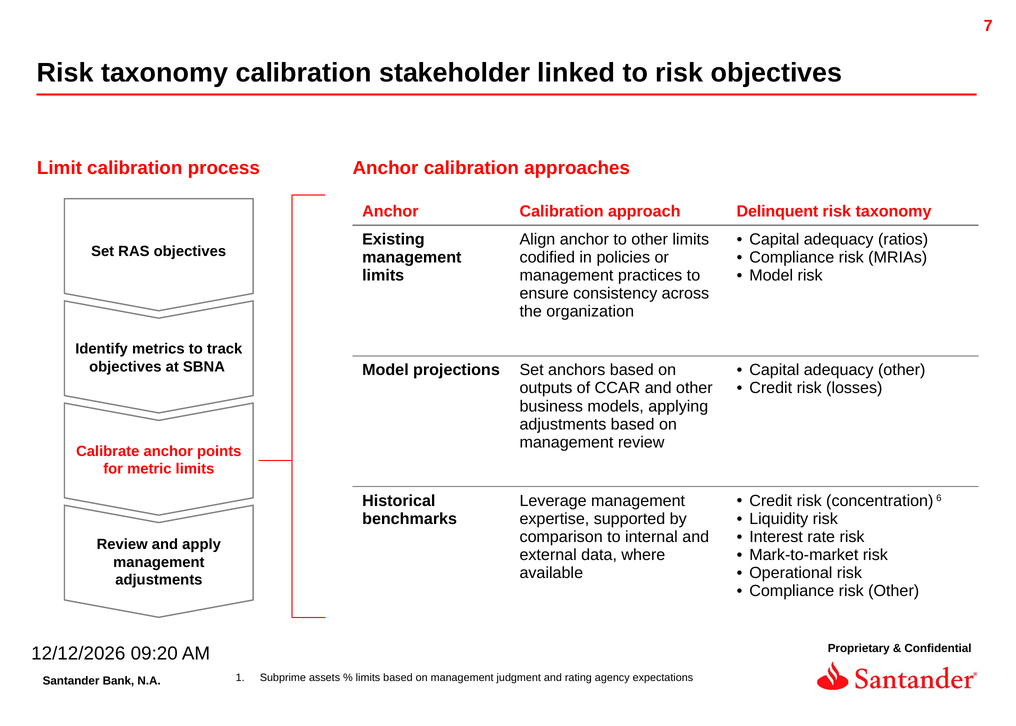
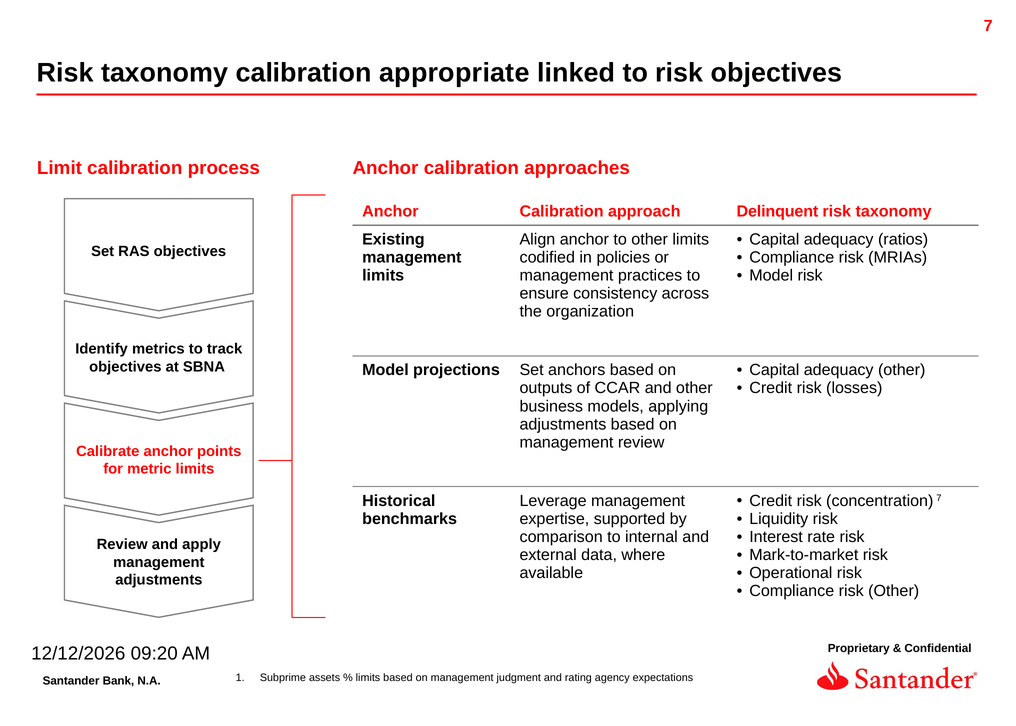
stakeholder: stakeholder -> appropriate
concentration 6: 6 -> 7
